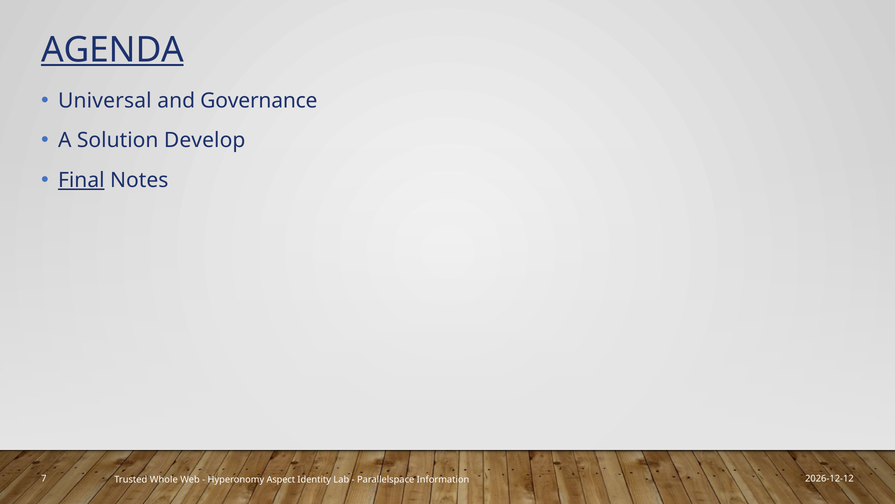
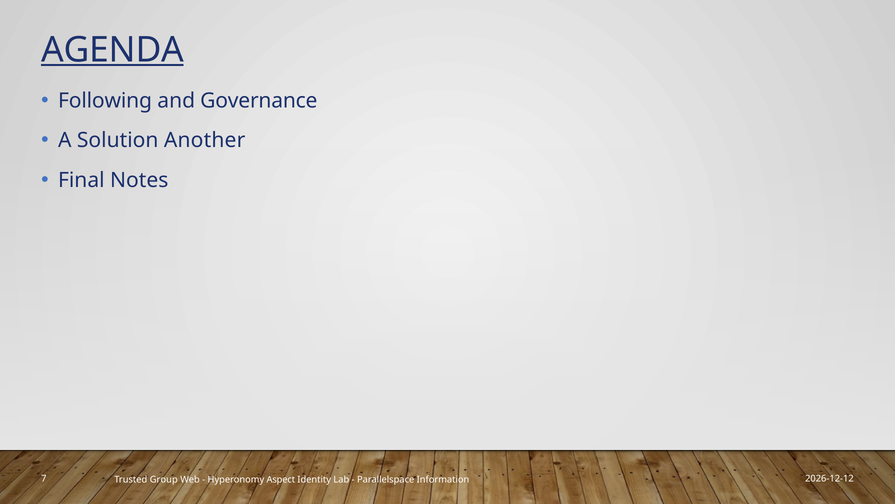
Universal: Universal -> Following
Develop: Develop -> Another
Final underline: present -> none
Whole: Whole -> Group
